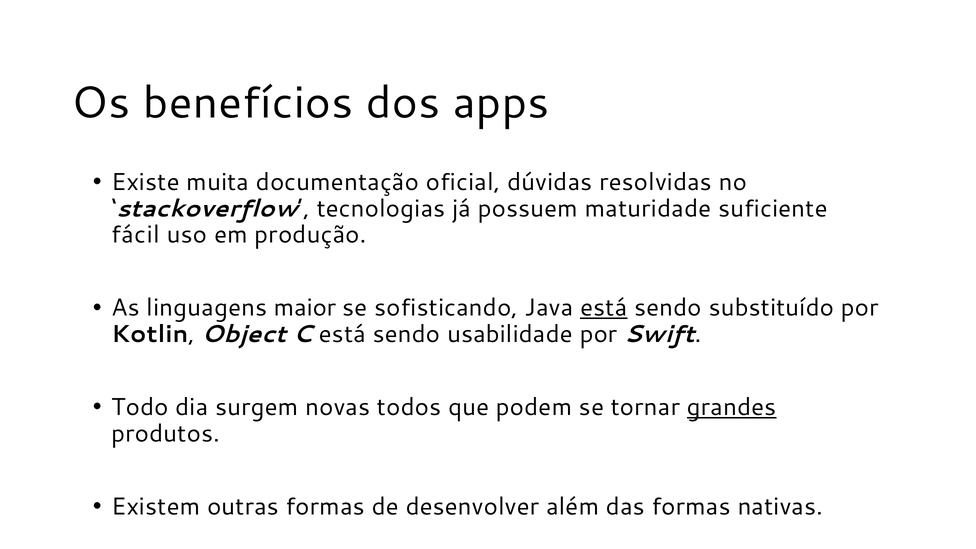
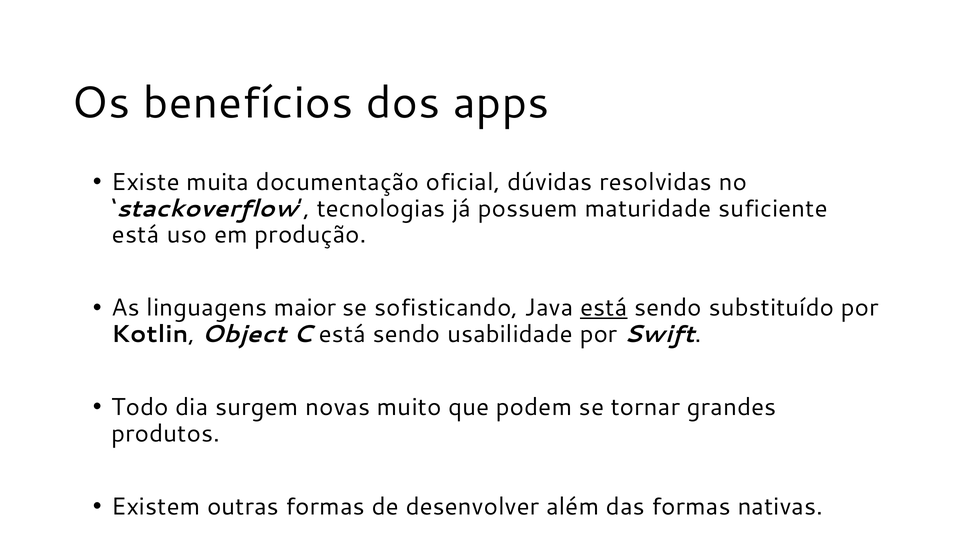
fácil at (136, 235): fácil -> está
todos: todos -> muito
grandes underline: present -> none
